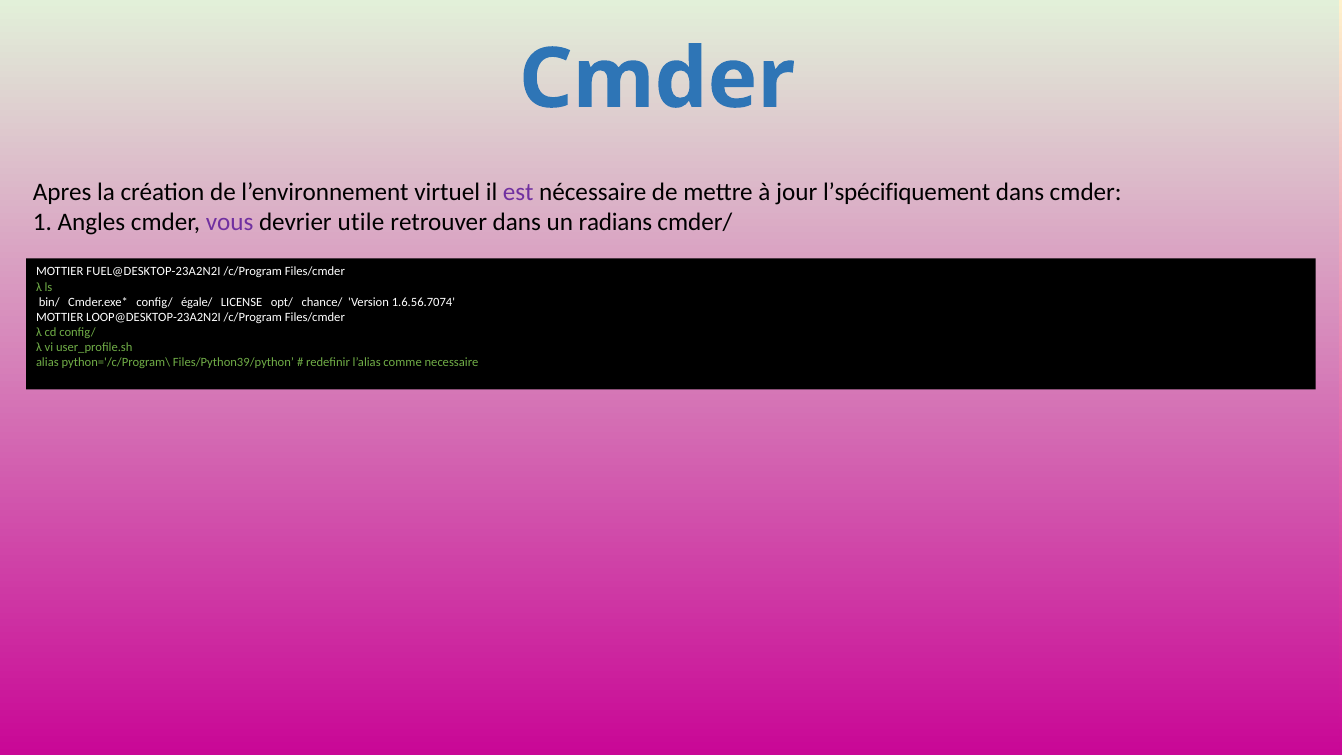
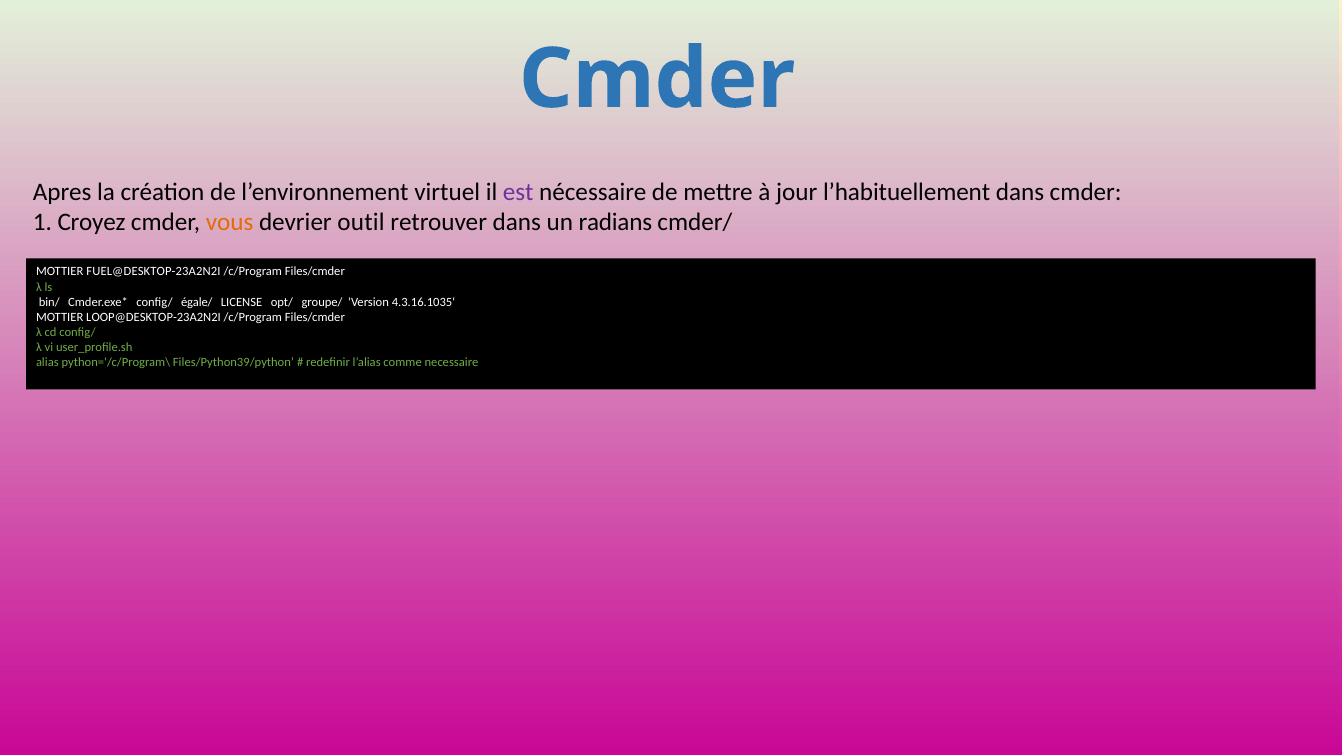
l’spécifiquement: l’spécifiquement -> l’habituellement
Angles: Angles -> Croyez
vous colour: purple -> orange
utile: utile -> outil
chance/: chance/ -> groupe/
1.6.56.7074: 1.6.56.7074 -> 4.3.16.1035
